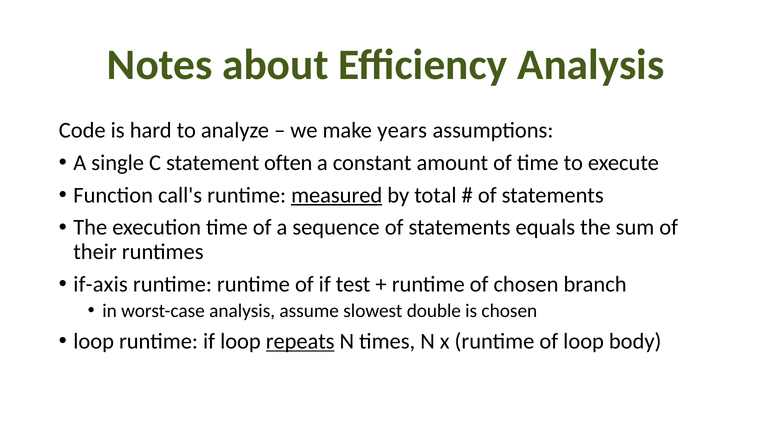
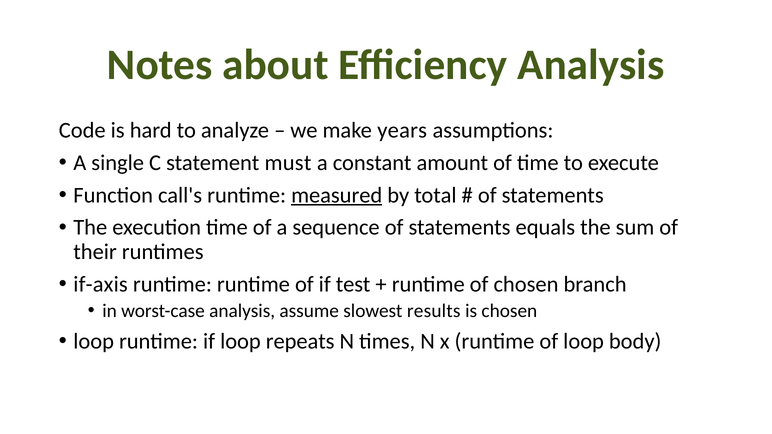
often: often -> must
double: double -> results
repeats underline: present -> none
